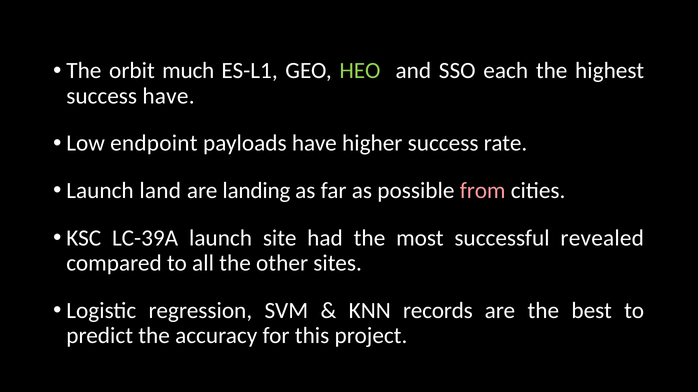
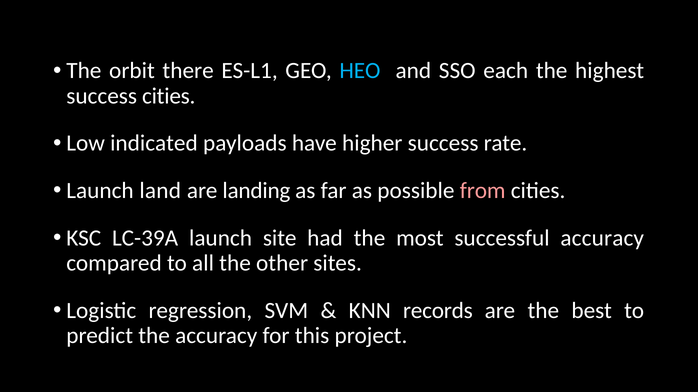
much: much -> there
HEO colour: light green -> light blue
success have: have -> cities
endpoint: endpoint -> indicated
successful revealed: revealed -> accuracy
